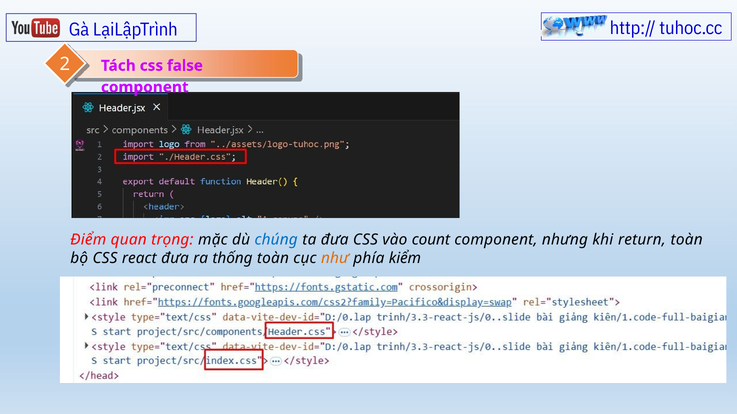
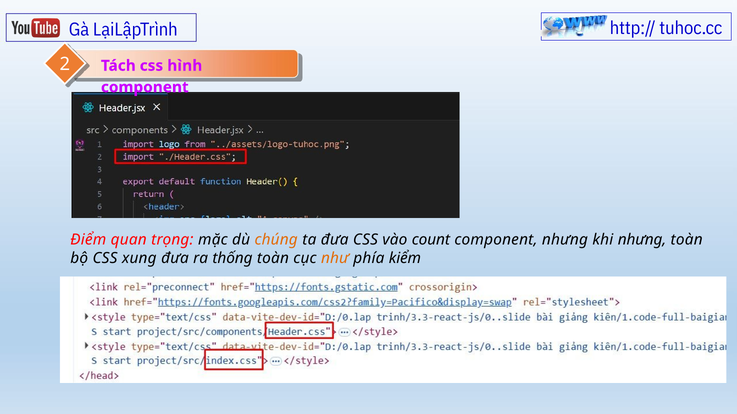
false: false -> hình
chúng colour: blue -> orange
khi return: return -> nhưng
react: react -> xung
